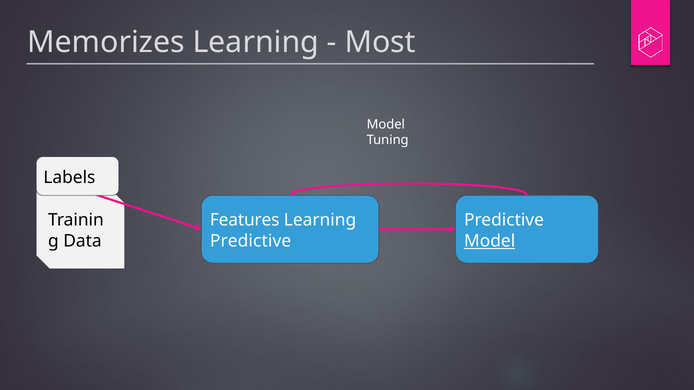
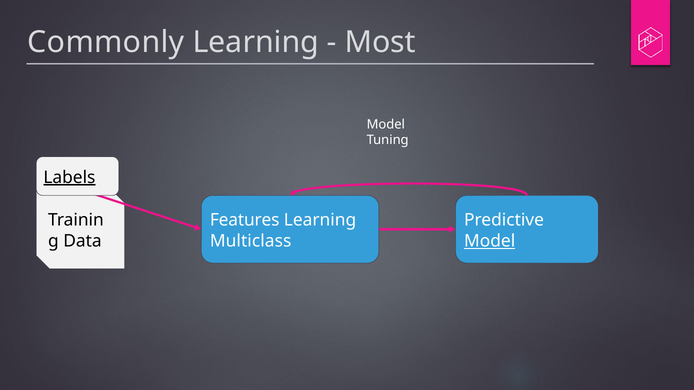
Memorizes: Memorizes -> Commonly
Labels underline: none -> present
Predictive at (251, 241): Predictive -> Multiclass
